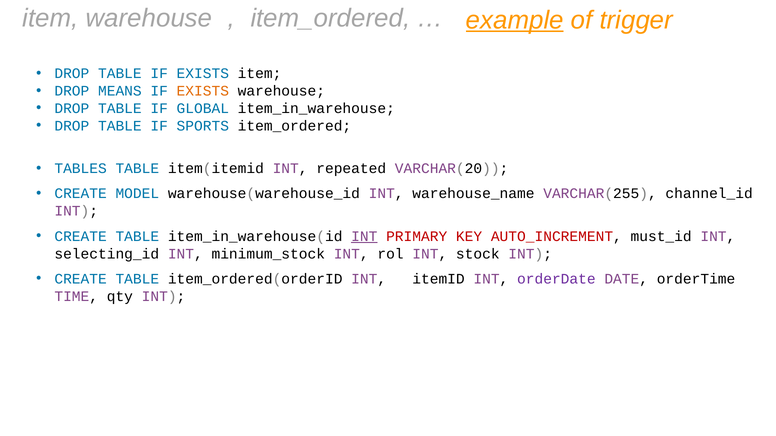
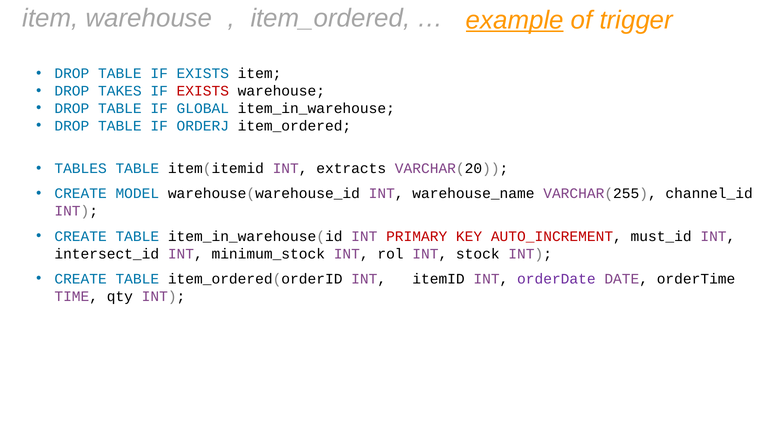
MEANS: MEANS -> TAKES
EXISTS at (203, 91) colour: orange -> red
SPORTS: SPORTS -> ORDERJ
repeated: repeated -> extracts
INT at (364, 237) underline: present -> none
selecting_id: selecting_id -> intersect_id
